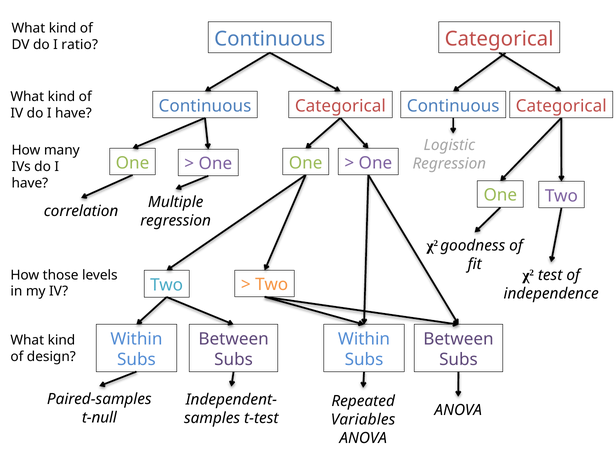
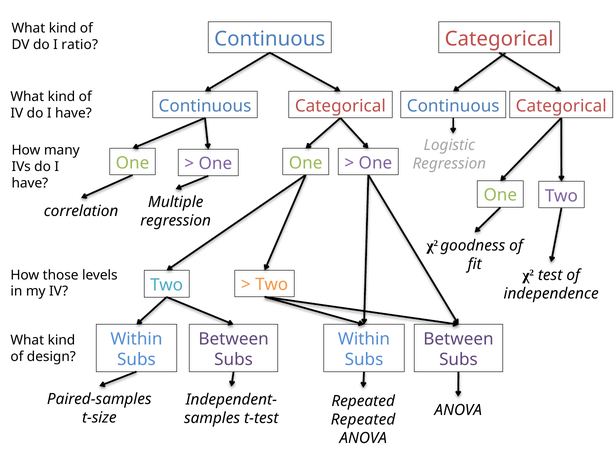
t-null: t-null -> t-size
Variables at (363, 419): Variables -> Repeated
